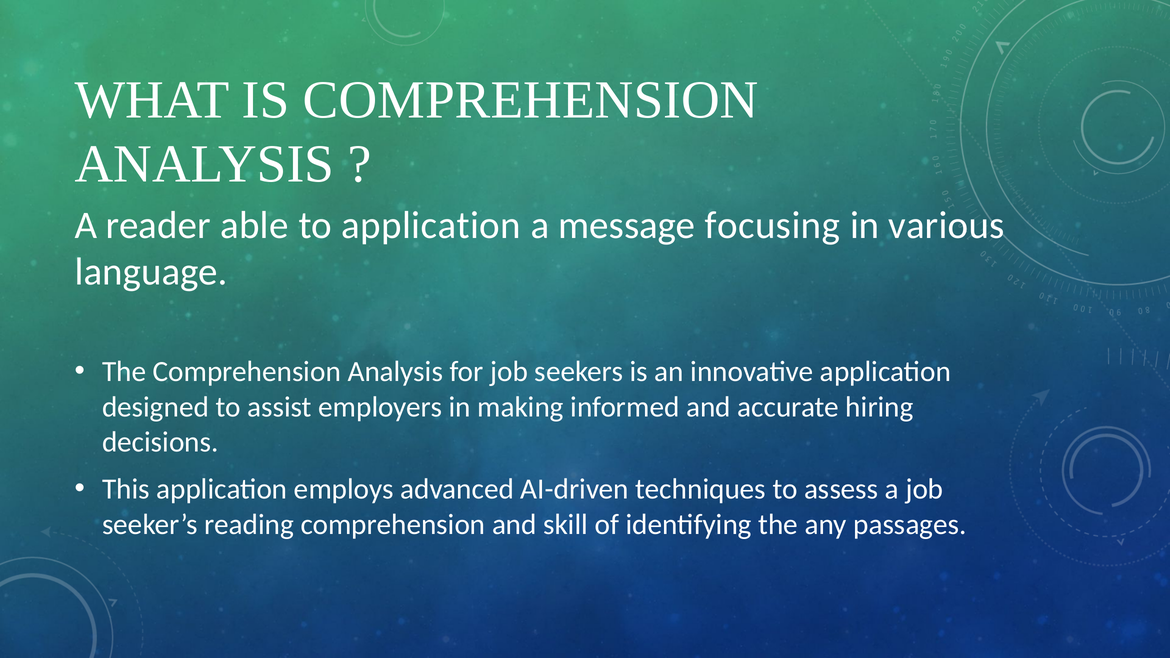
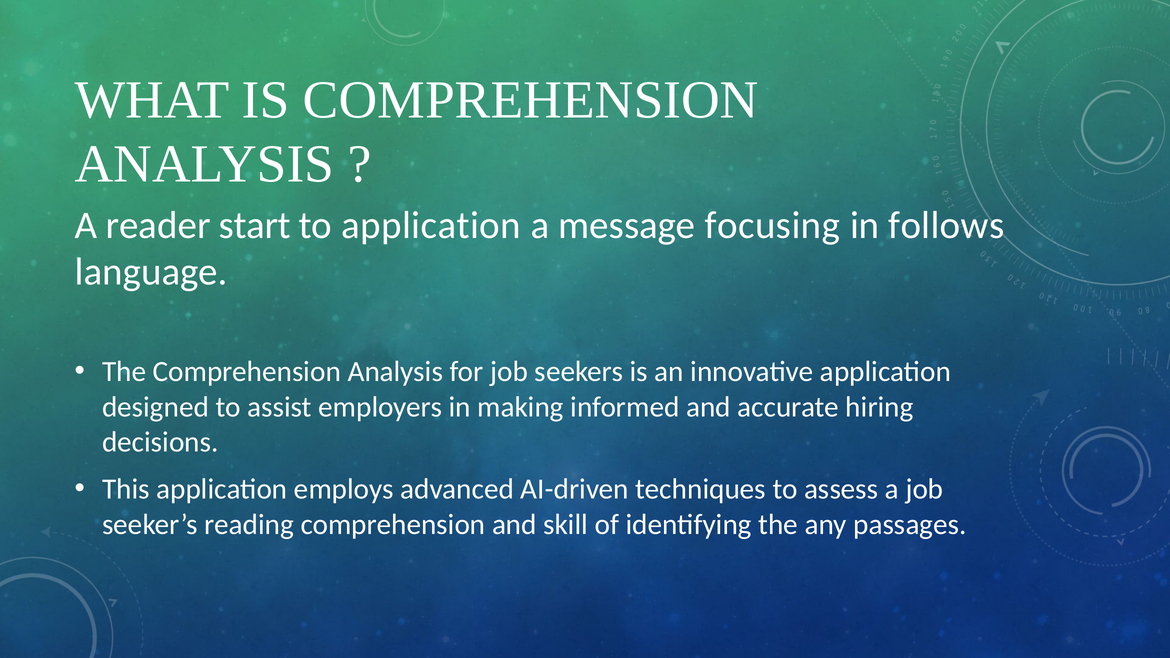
able: able -> start
various: various -> follows
